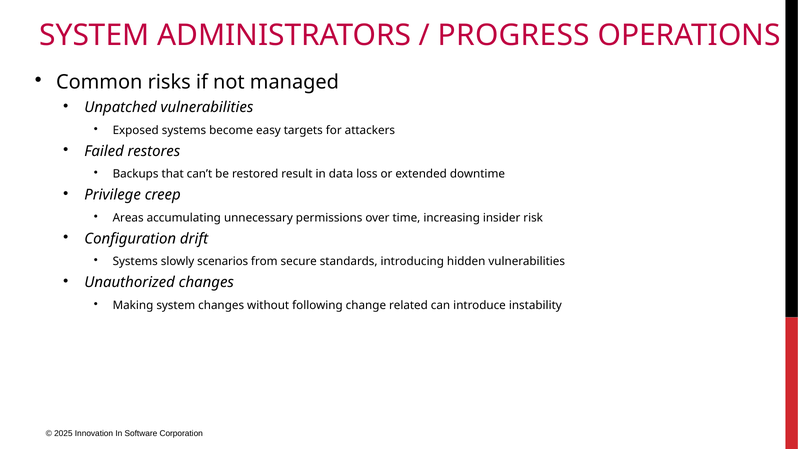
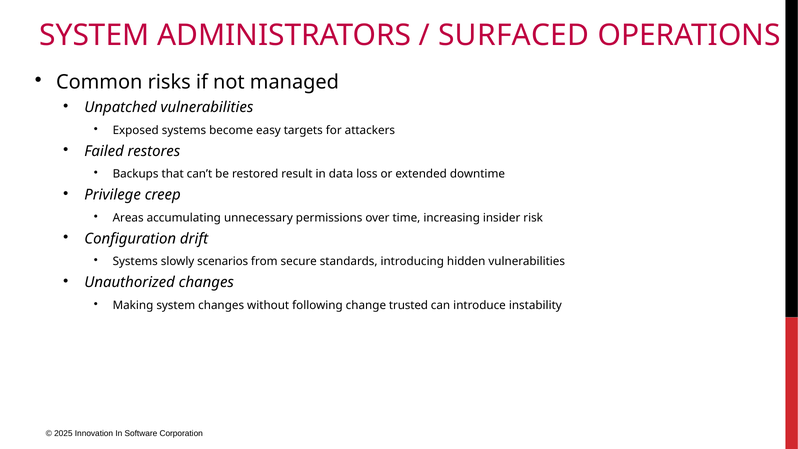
PROGRESS: PROGRESS -> SURFACED
related: related -> trusted
